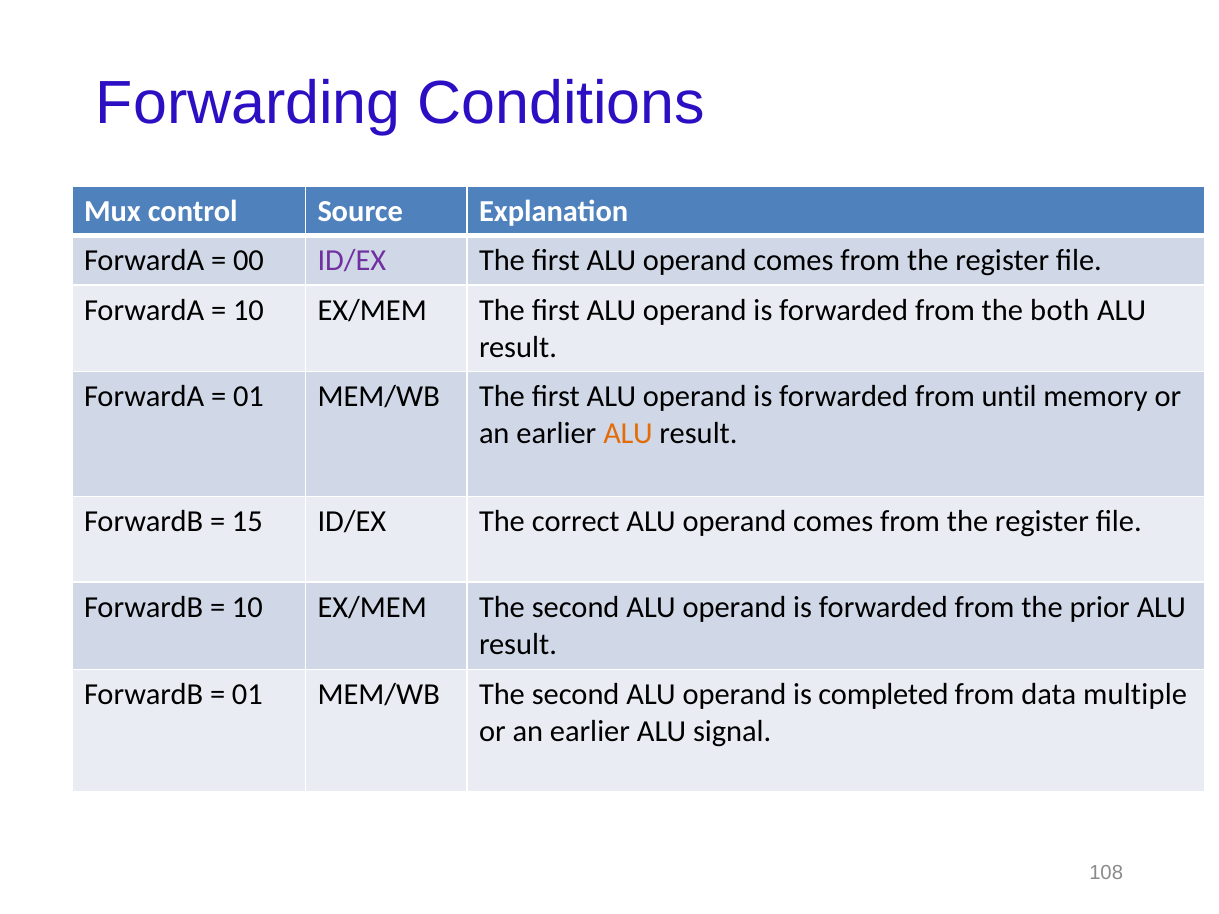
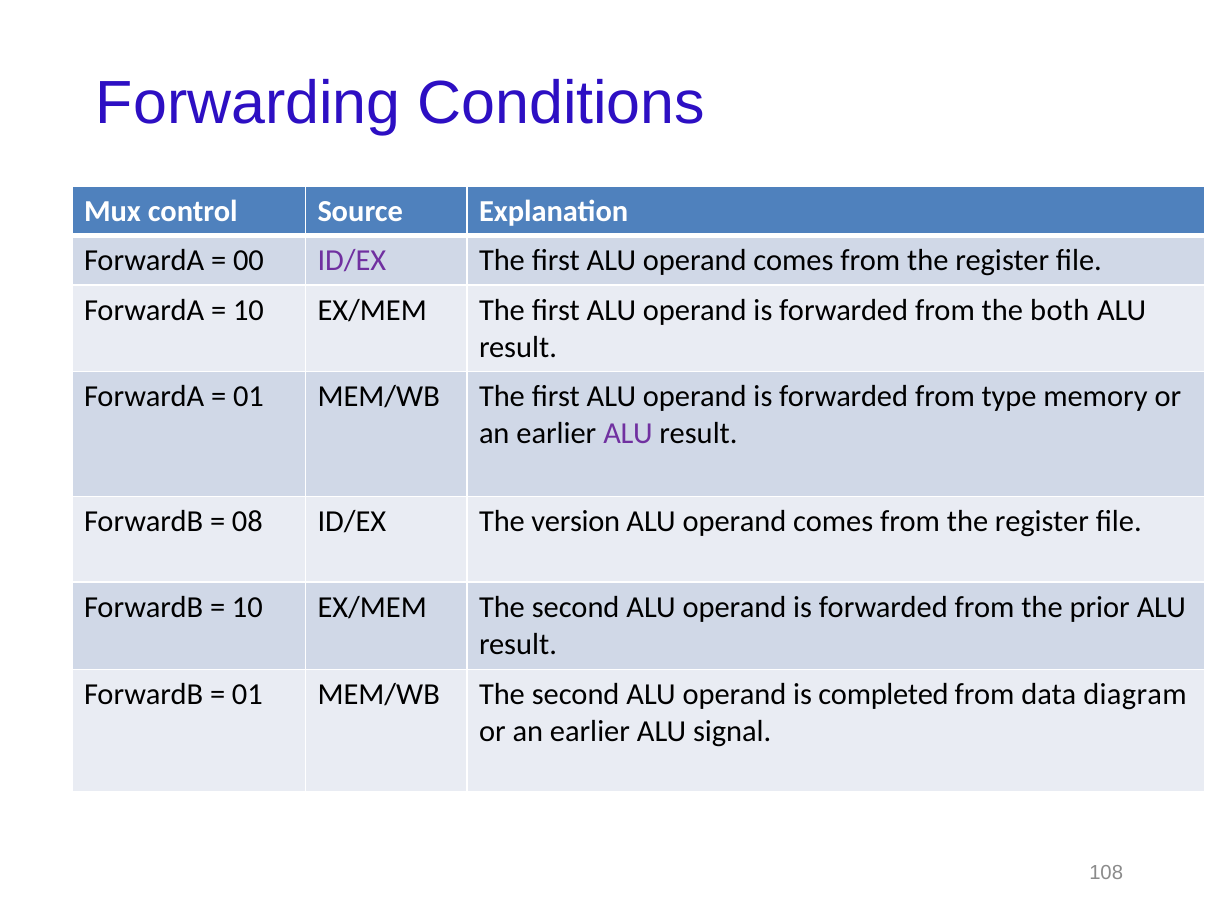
until: until -> type
ALU at (628, 434) colour: orange -> purple
15: 15 -> 08
correct: correct -> version
multiple: multiple -> diagram
